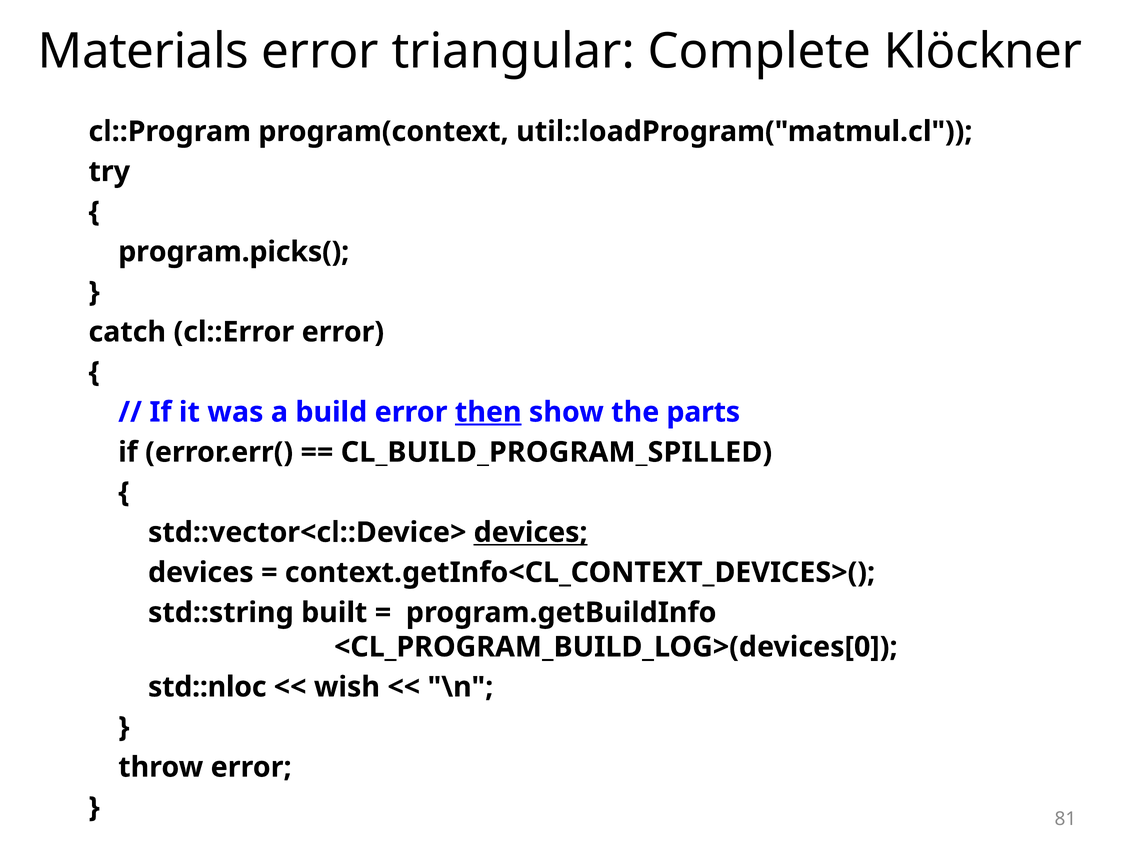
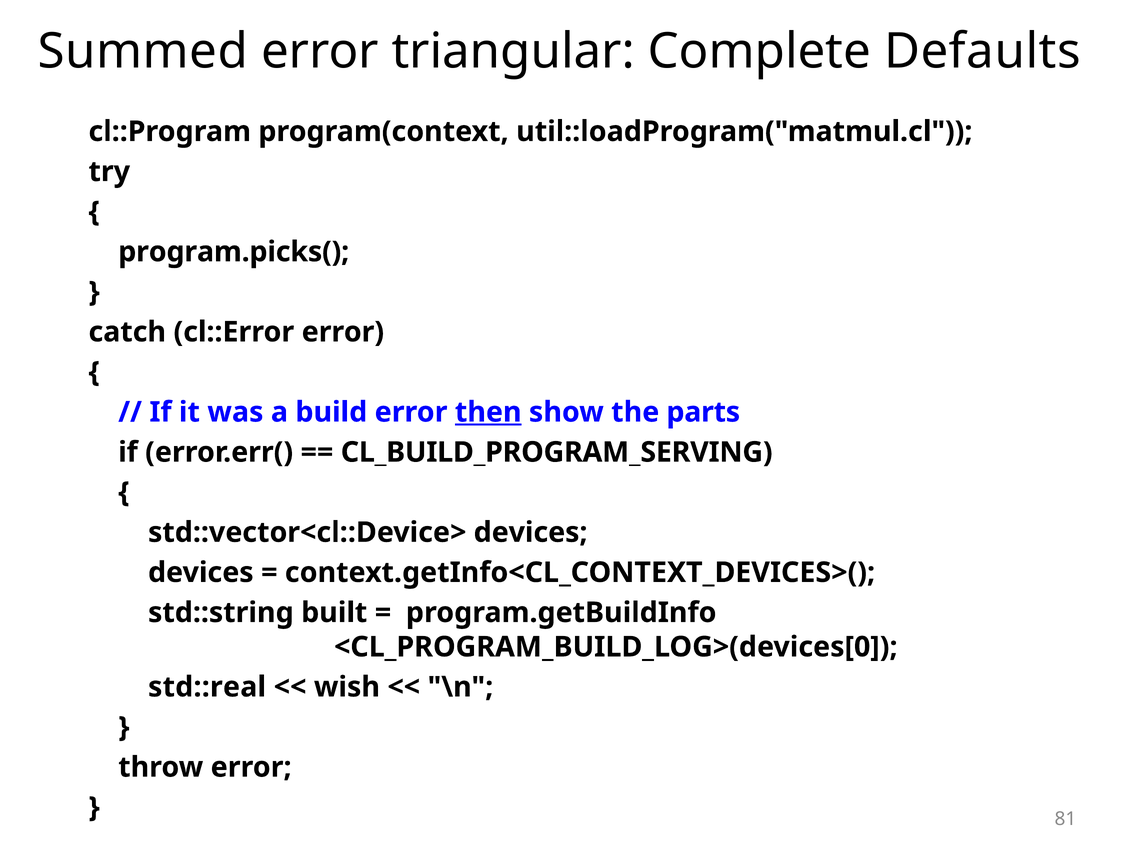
Materials: Materials -> Summed
Klöckner: Klöckner -> Defaults
CL_BUILD_PROGRAM_SPILLED: CL_BUILD_PROGRAM_SPILLED -> CL_BUILD_PROGRAM_SERVING
devices at (531, 532) underline: present -> none
std::nloc: std::nloc -> std::real
